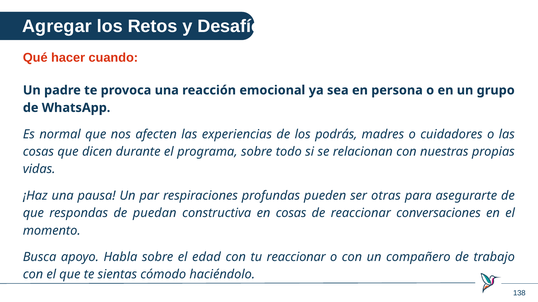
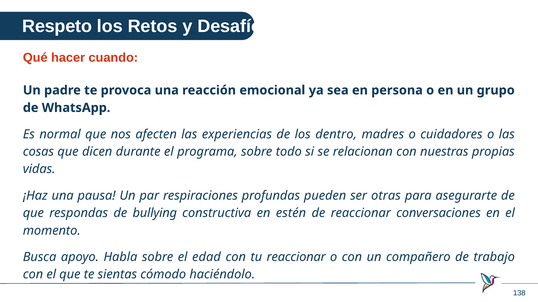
Agregar: Agregar -> Respeto
podrás: podrás -> dentro
puedan: puedan -> bullying
en cosas: cosas -> estén
